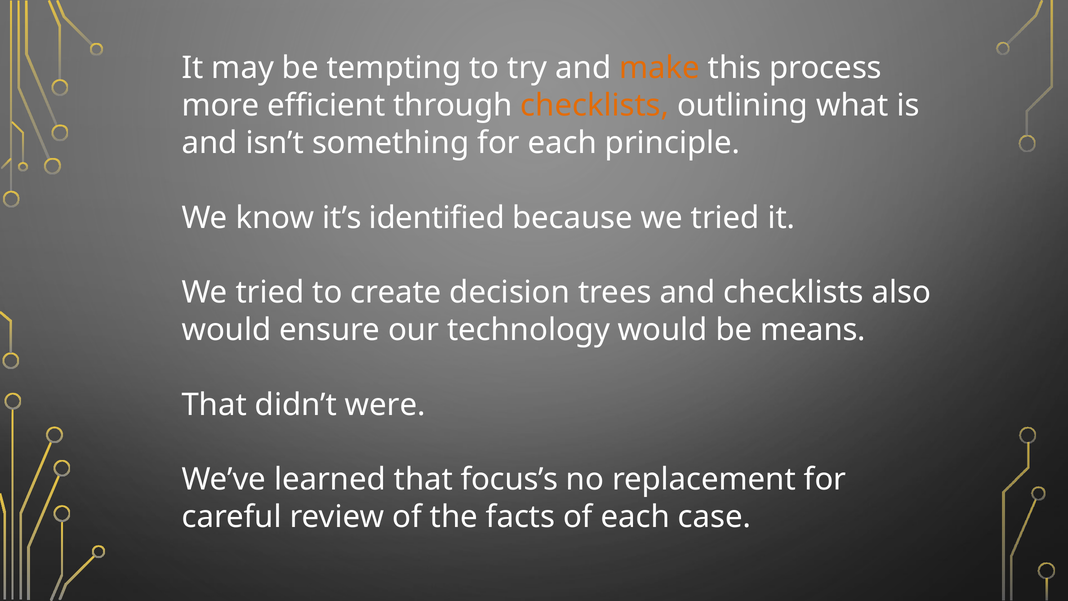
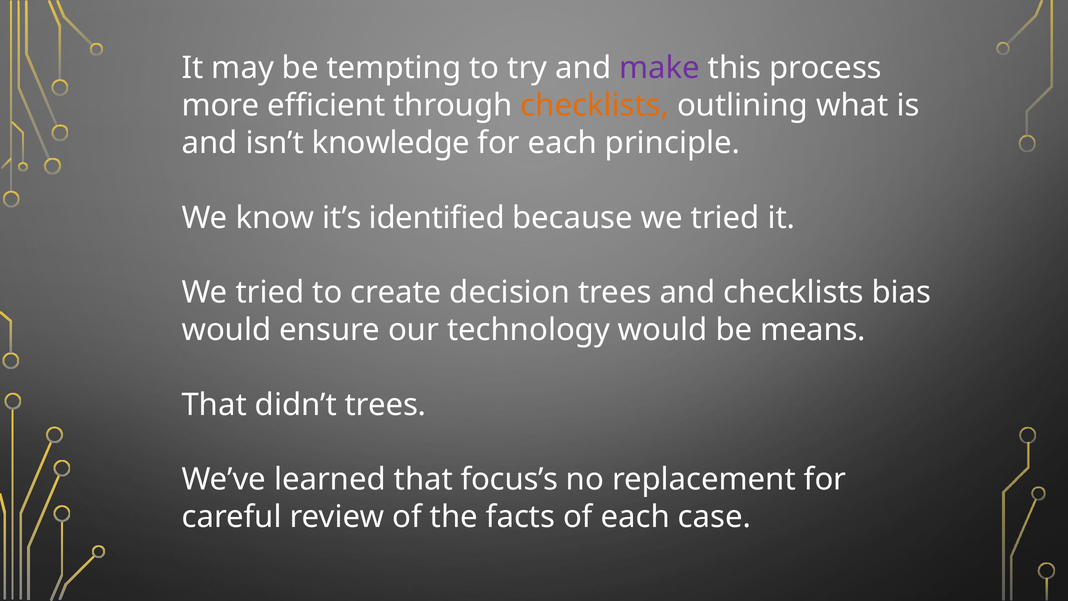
make colour: orange -> purple
something: something -> knowledge
also: also -> bias
didn’t were: were -> trees
